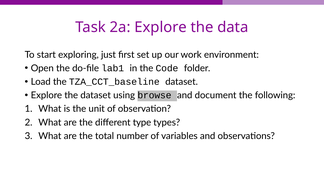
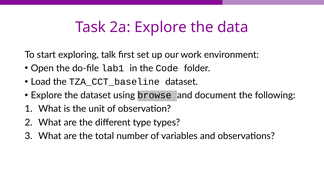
just: just -> talk
